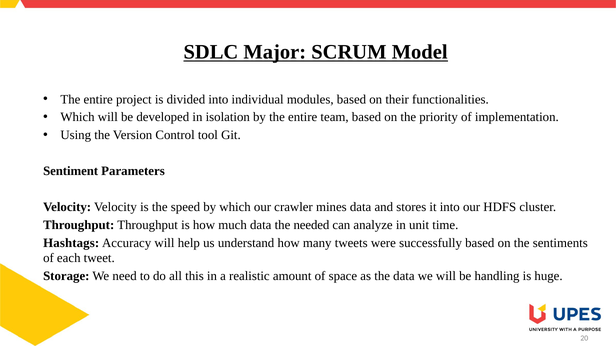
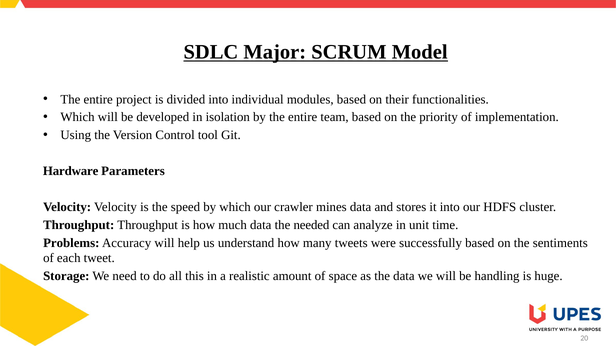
Sentiment: Sentiment -> Hardware
Hashtags: Hashtags -> Problems
